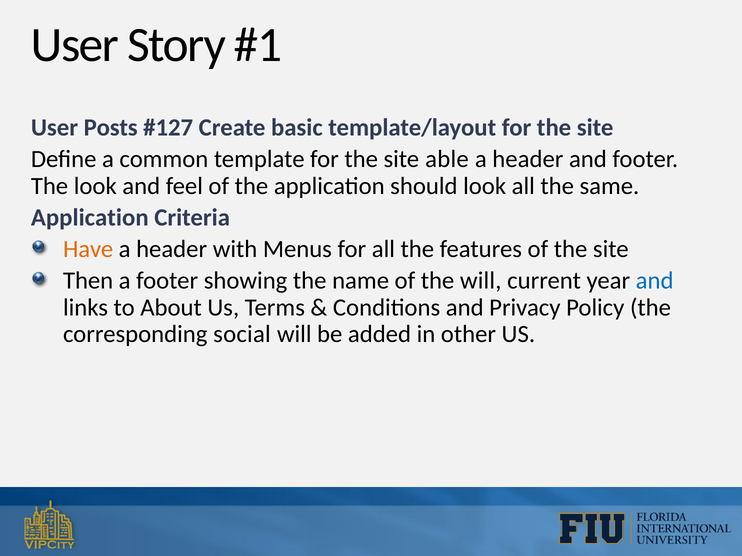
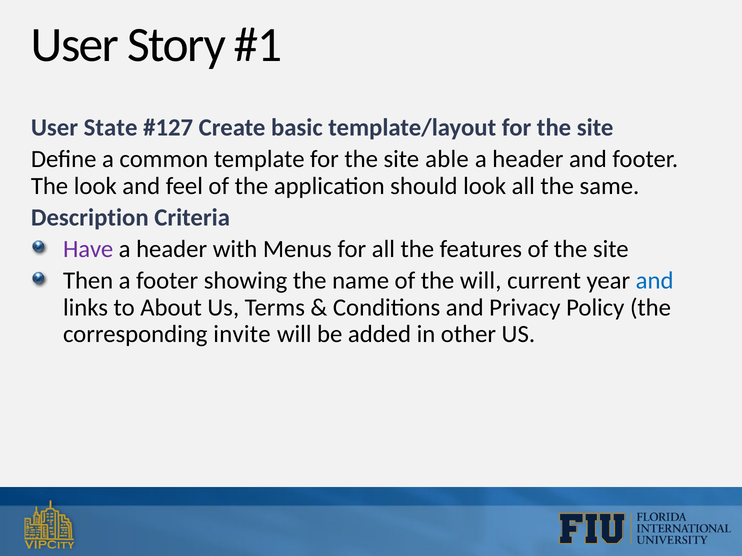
Posts: Posts -> State
Application at (90, 218): Application -> Description
Have colour: orange -> purple
social: social -> invite
